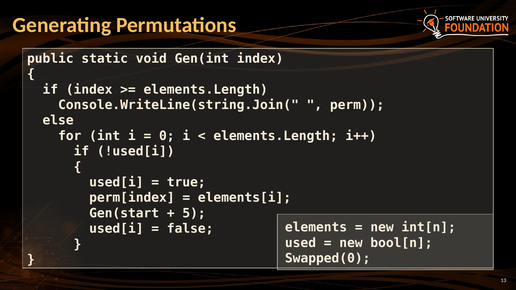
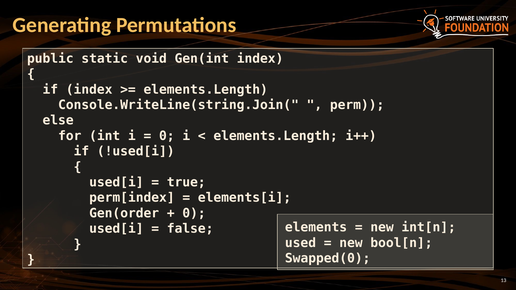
Gen(start: Gen(start -> Gen(order
5 at (194, 213): 5 -> 0
